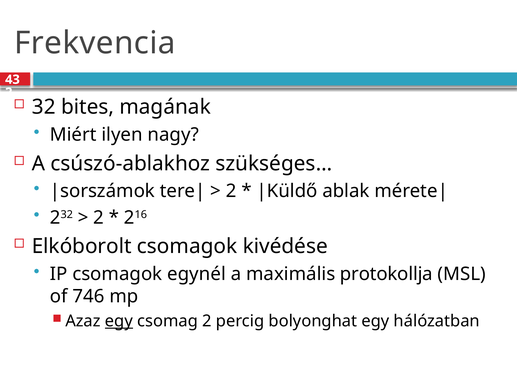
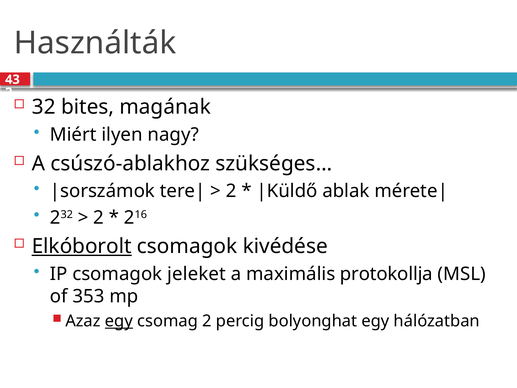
Frekvencia: Frekvencia -> Használták
Elkóborolt underline: none -> present
egynél: egynél -> jeleket
746: 746 -> 353
